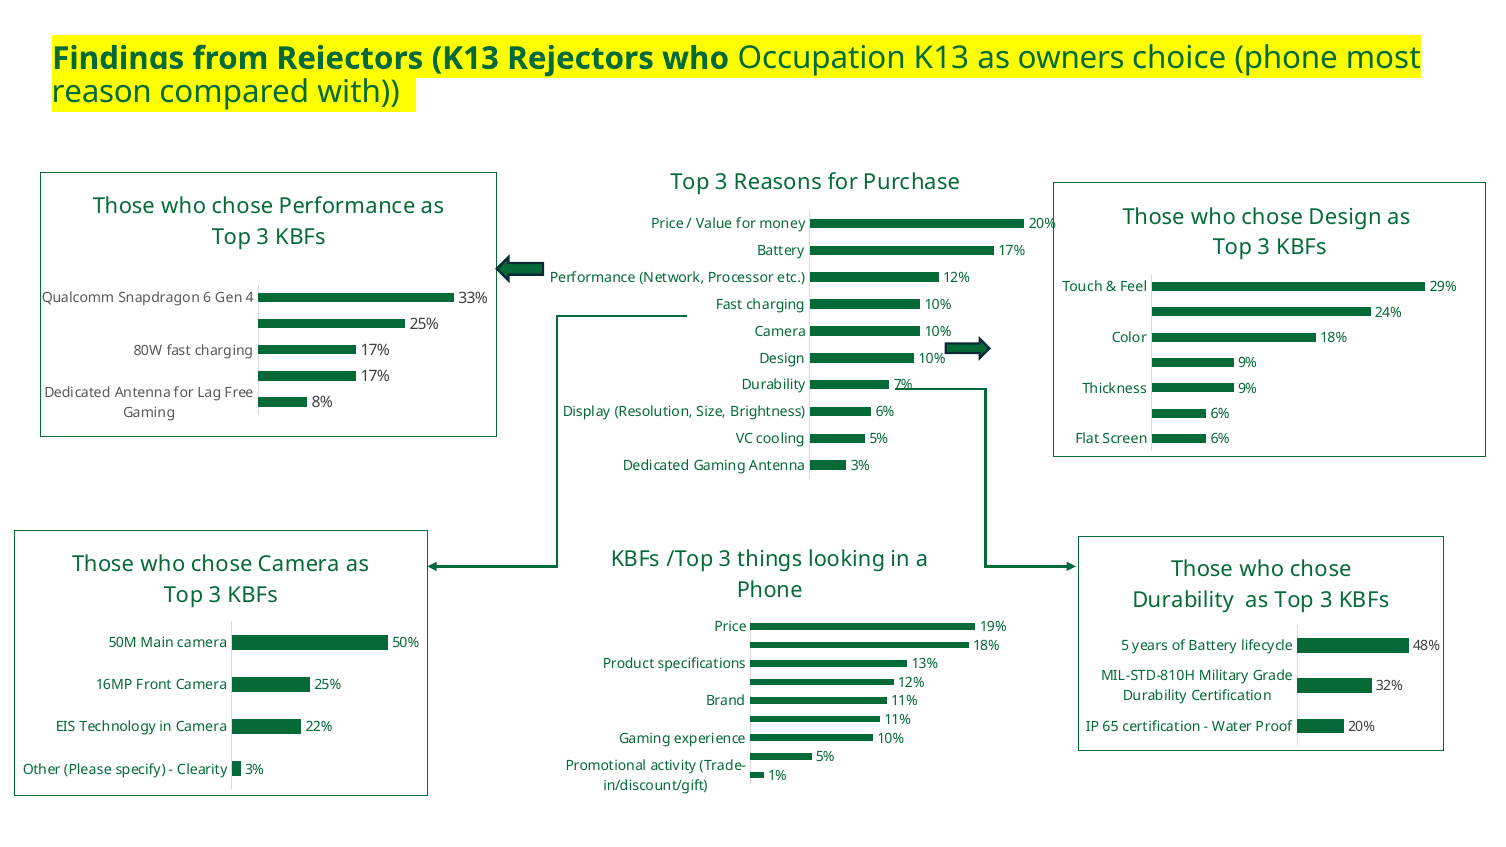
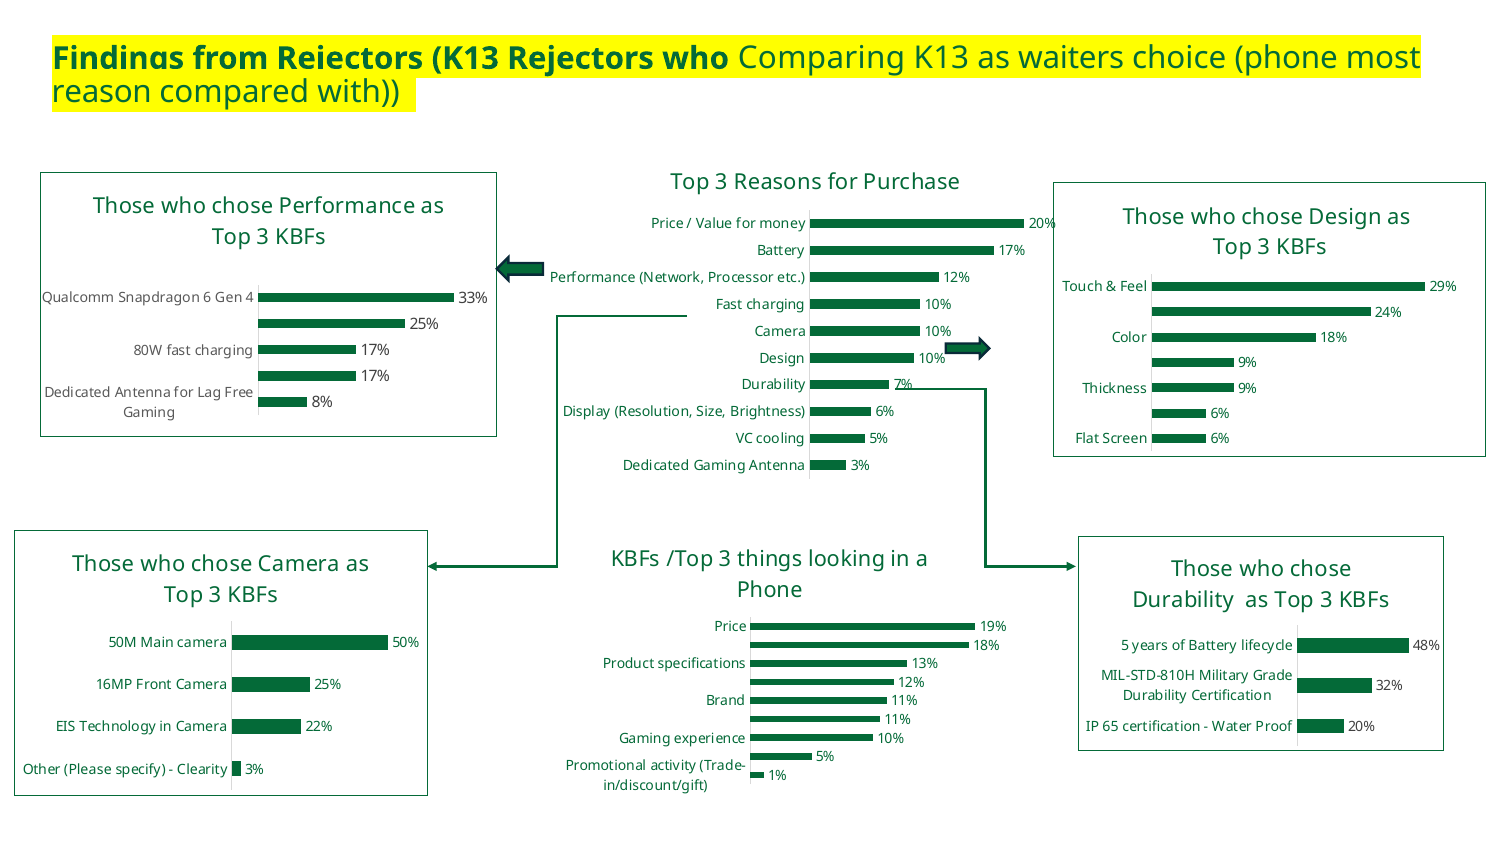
Occupation: Occupation -> Comparing
owners: owners -> waiters
